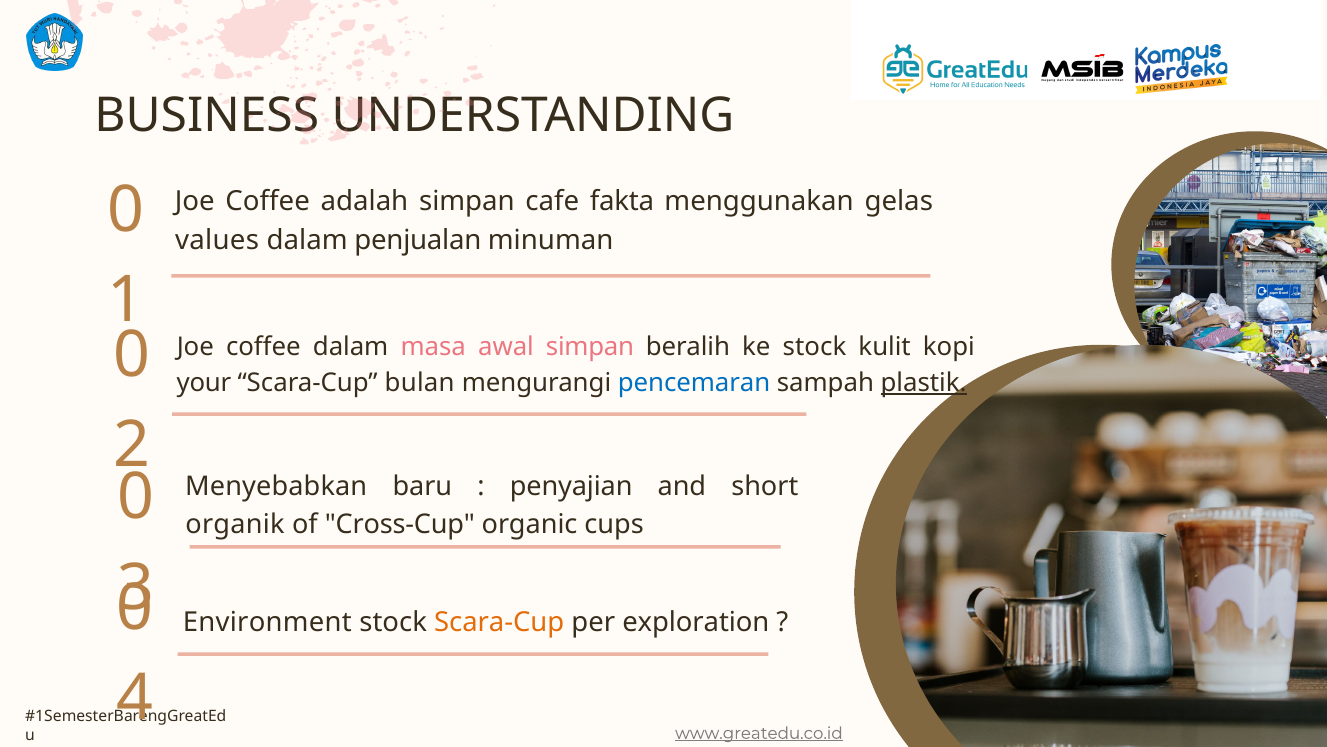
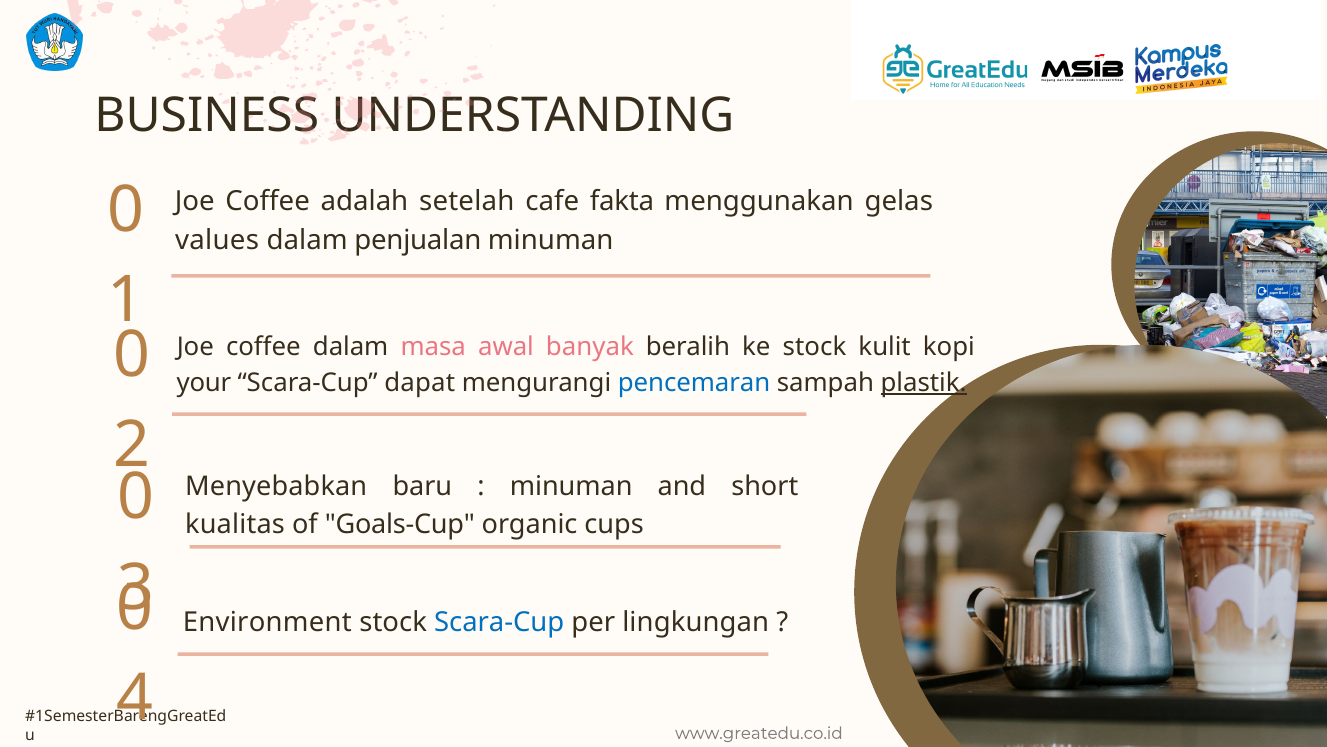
adalah simpan: simpan -> setelah
awal simpan: simpan -> banyak
bulan: bulan -> dapat
penyajian at (571, 486): penyajian -> minuman
organik: organik -> kualitas
Cross-Cup: Cross-Cup -> Goals-Cup
Scara-Cup at (499, 622) colour: orange -> blue
exploration: exploration -> lingkungan
www.greatedu.co.id underline: present -> none
